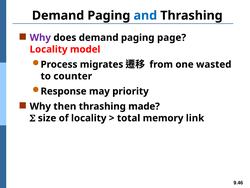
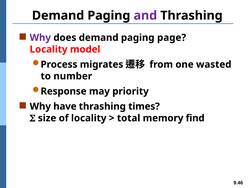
and colour: blue -> purple
counter: counter -> number
then: then -> have
made: made -> times
link: link -> find
